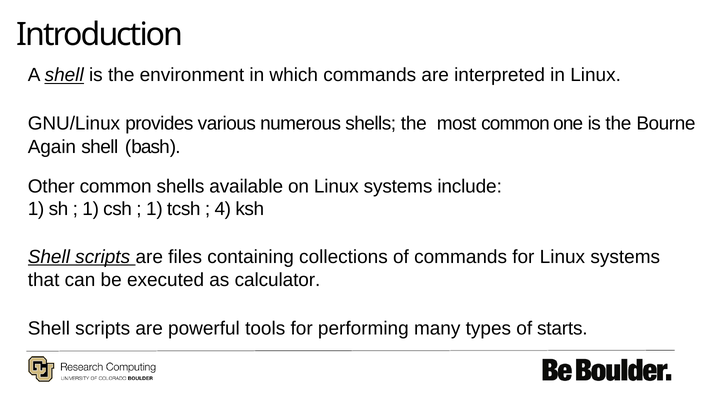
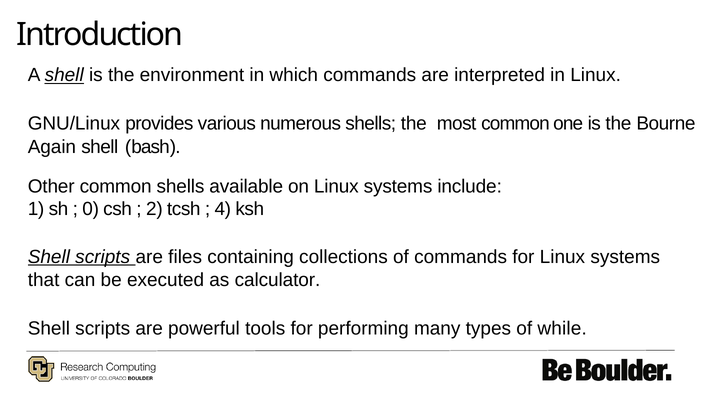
1 at (91, 209): 1 -> 0
1 at (154, 209): 1 -> 2
starts: starts -> while
